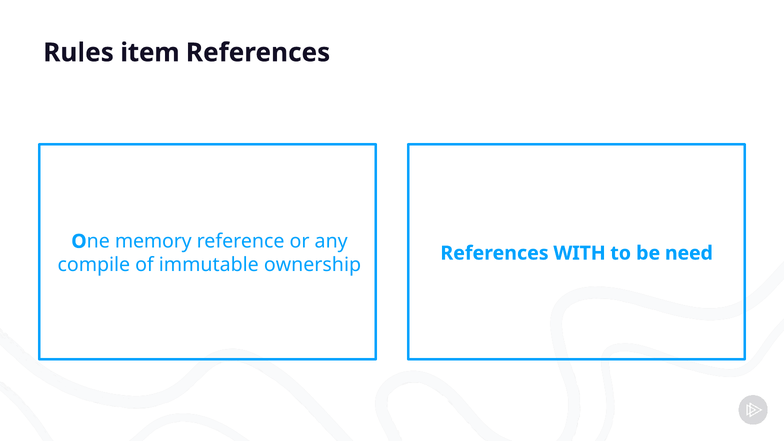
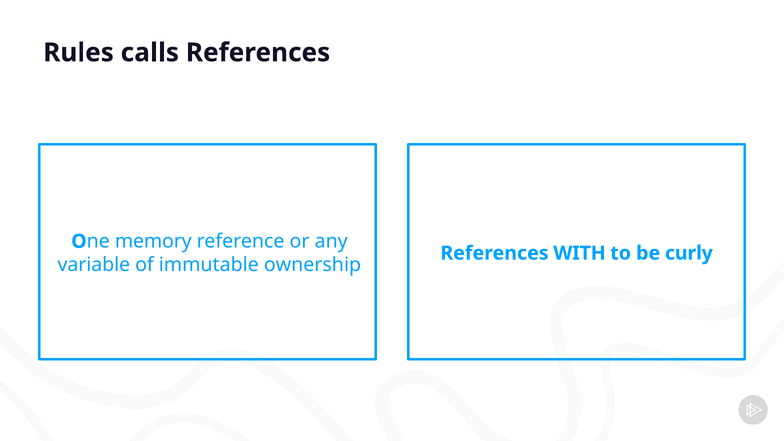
item: item -> calls
compile: compile -> variable
need: need -> curly
